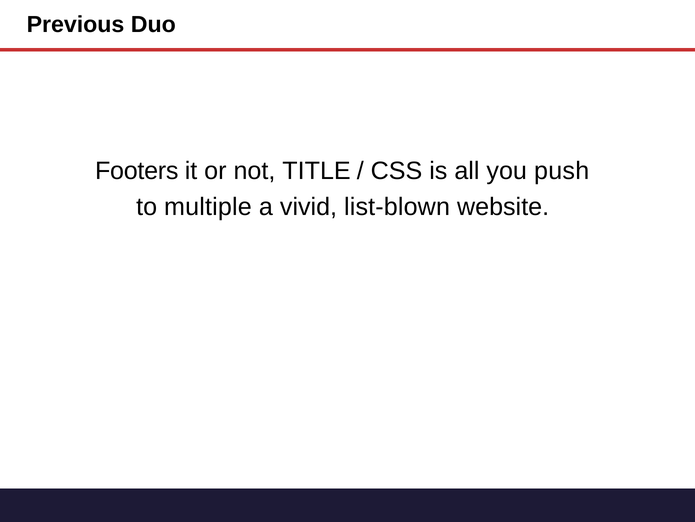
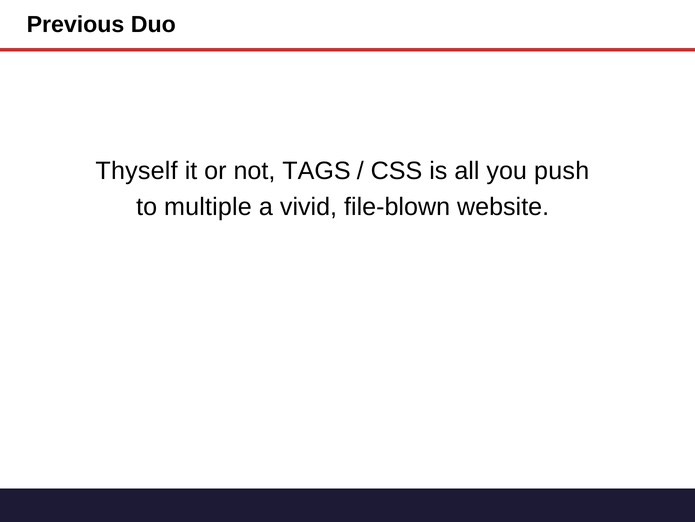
Footers: Footers -> Thyself
TITLE: TITLE -> TAGS
list-blown: list-blown -> file-blown
